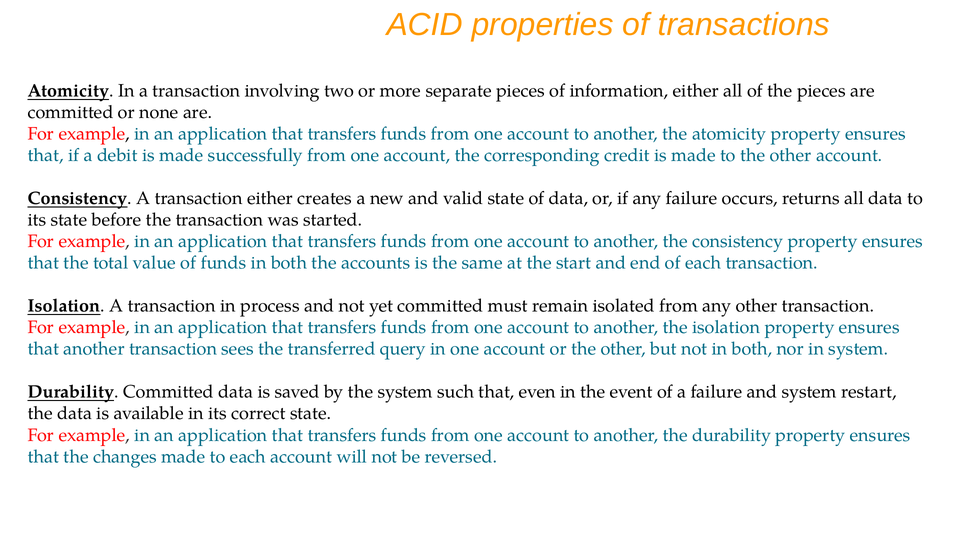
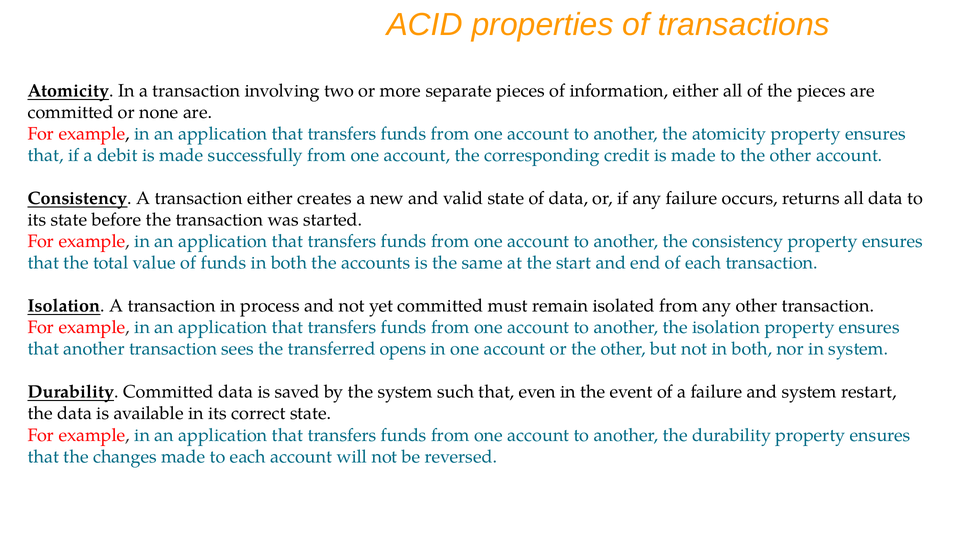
query: query -> opens
